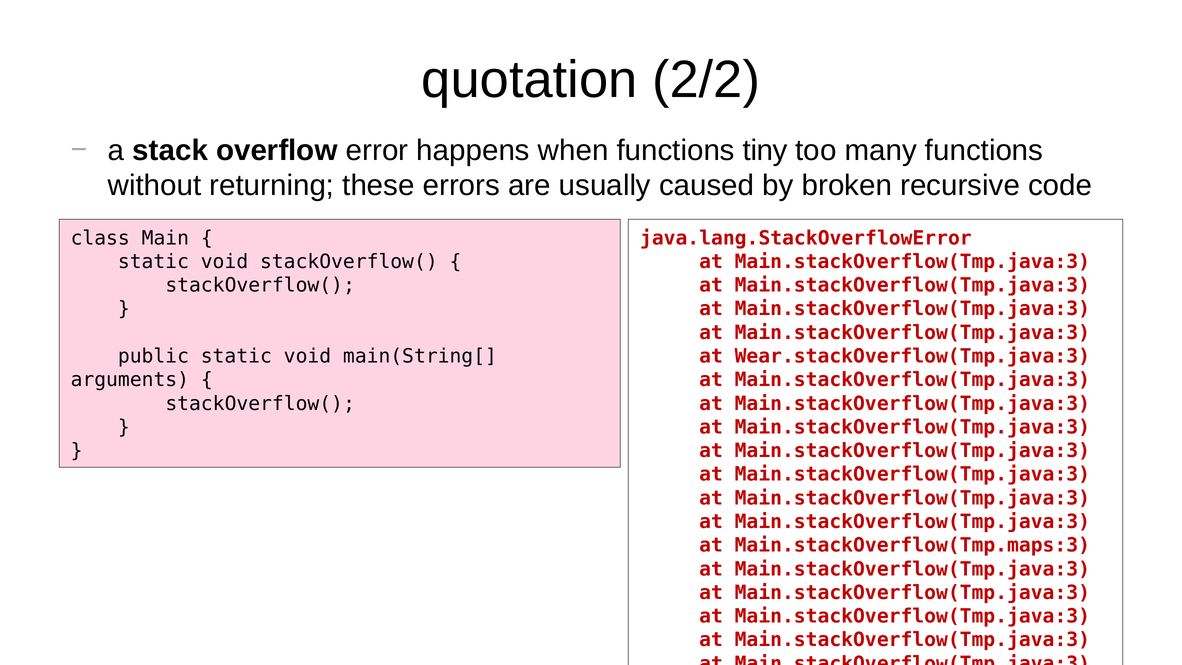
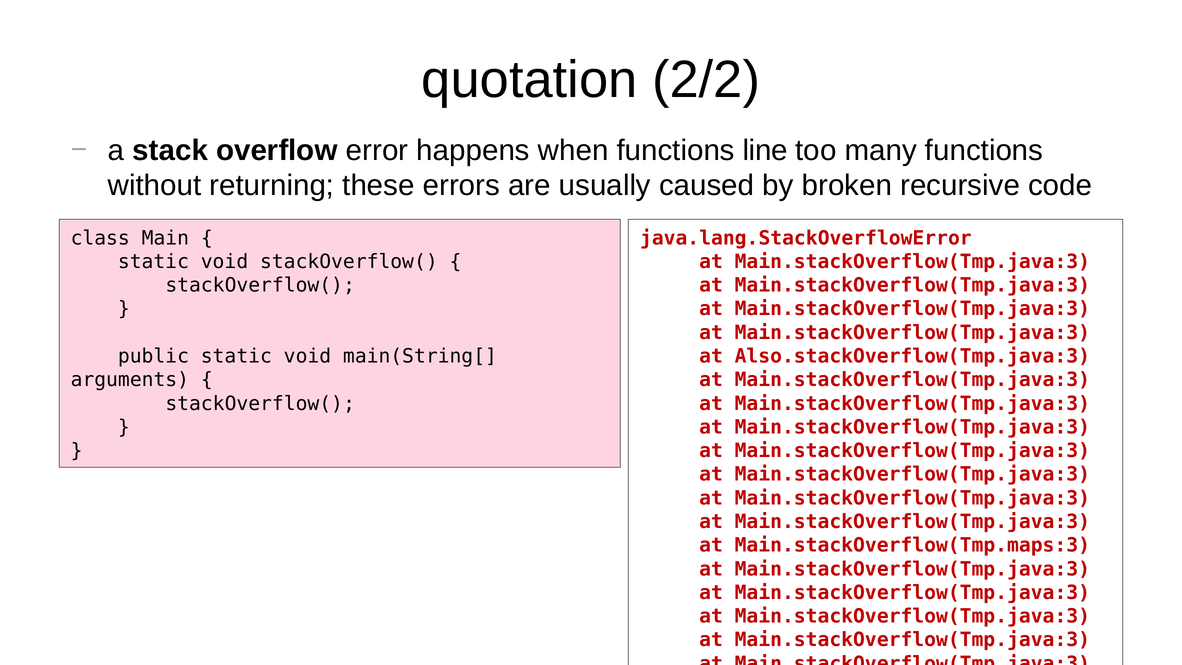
tiny: tiny -> line
Wear.stackOverflow(Tmp.java:3: Wear.stackOverflow(Tmp.java:3 -> Also.stackOverflow(Tmp.java:3
